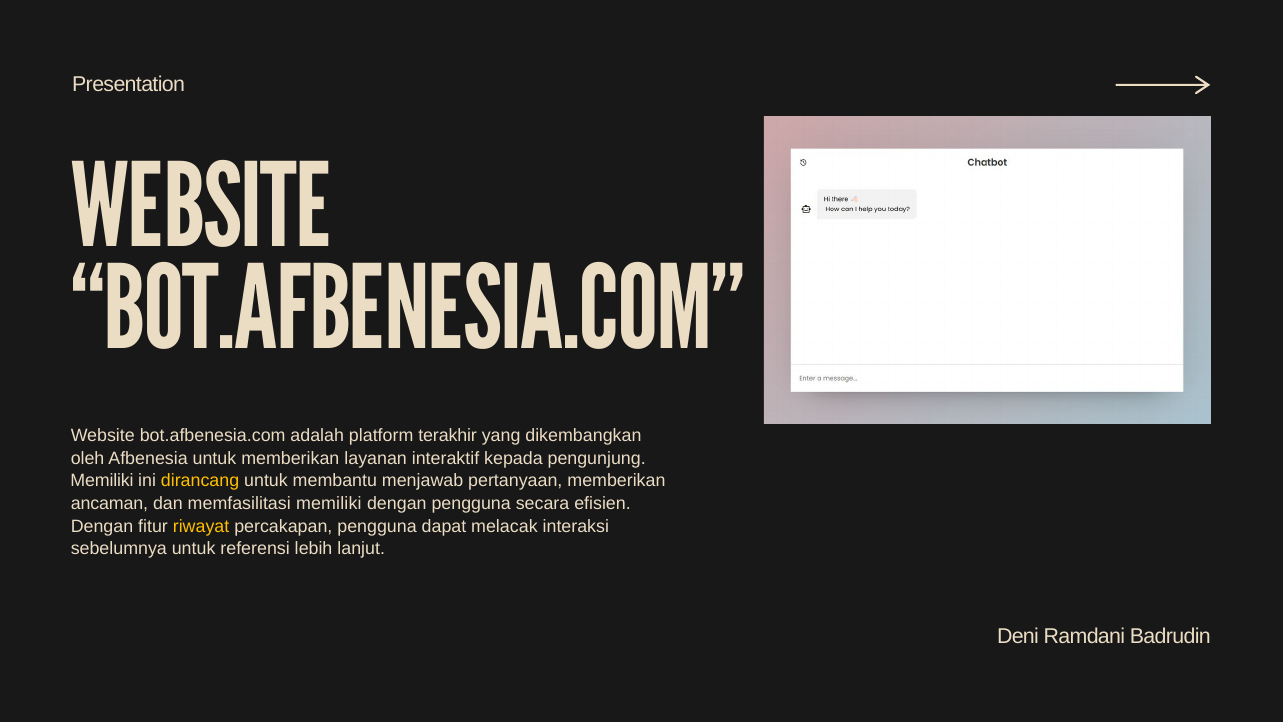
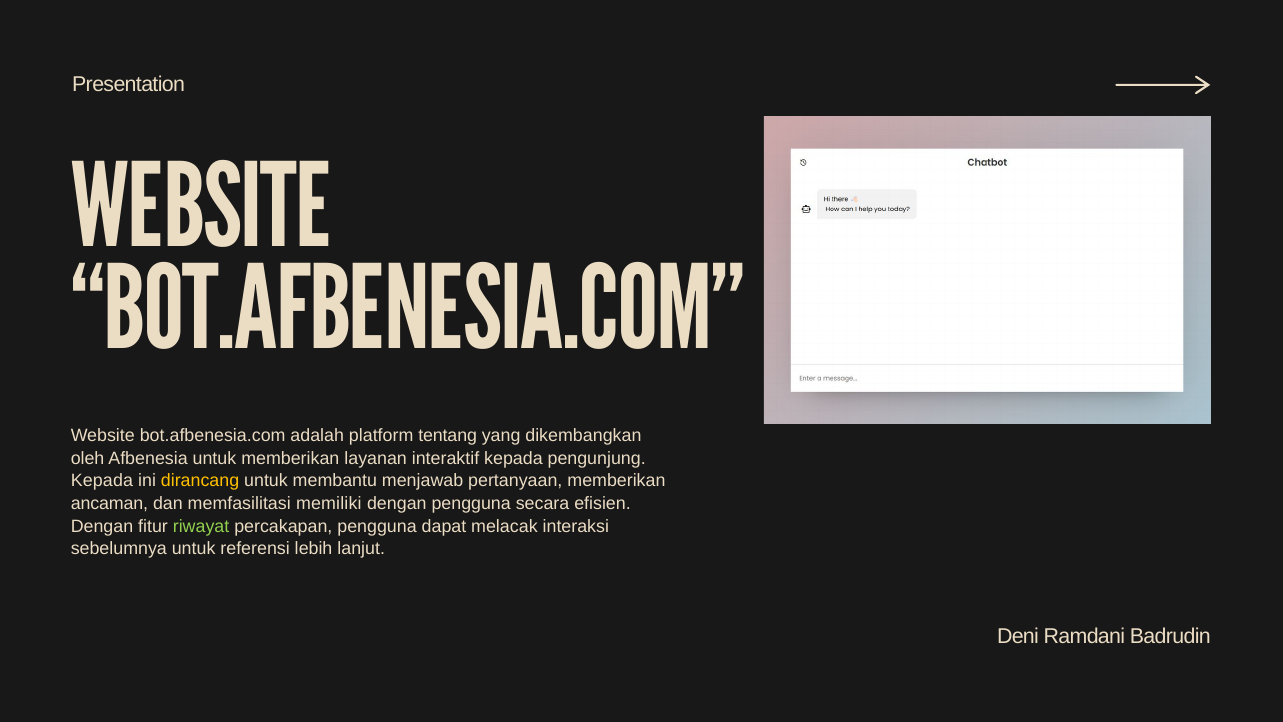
terakhir: terakhir -> tentang
Memiliki at (102, 481): Memiliki -> Kepada
riwayat colour: yellow -> light green
